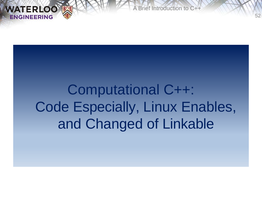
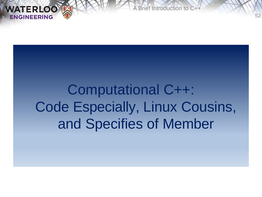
Enables: Enables -> Cousins
Changed: Changed -> Specifies
Linkable: Linkable -> Member
